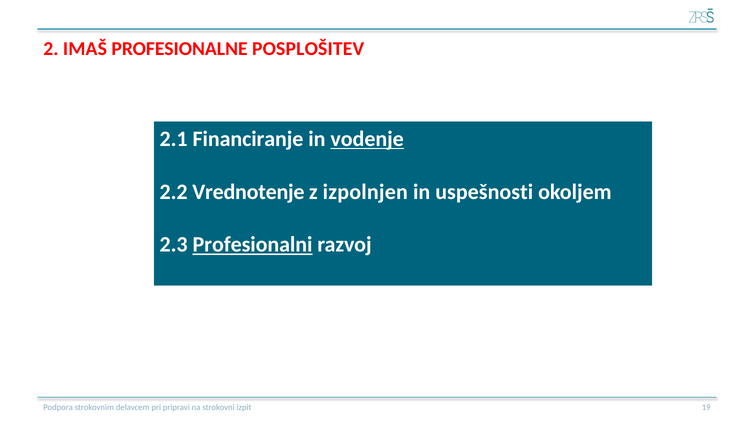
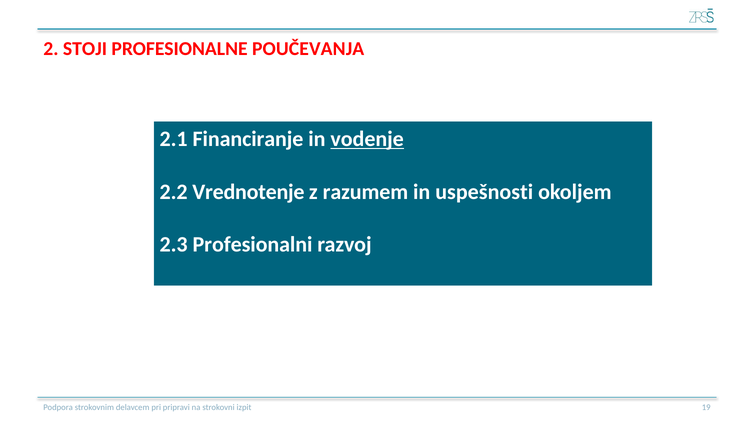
IMAŠ: IMAŠ -> STOJI
POSPLOŠITEV: POSPLOŠITEV -> POUČEVANJA
izpolnjen: izpolnjen -> razumem
Profesionalni underline: present -> none
